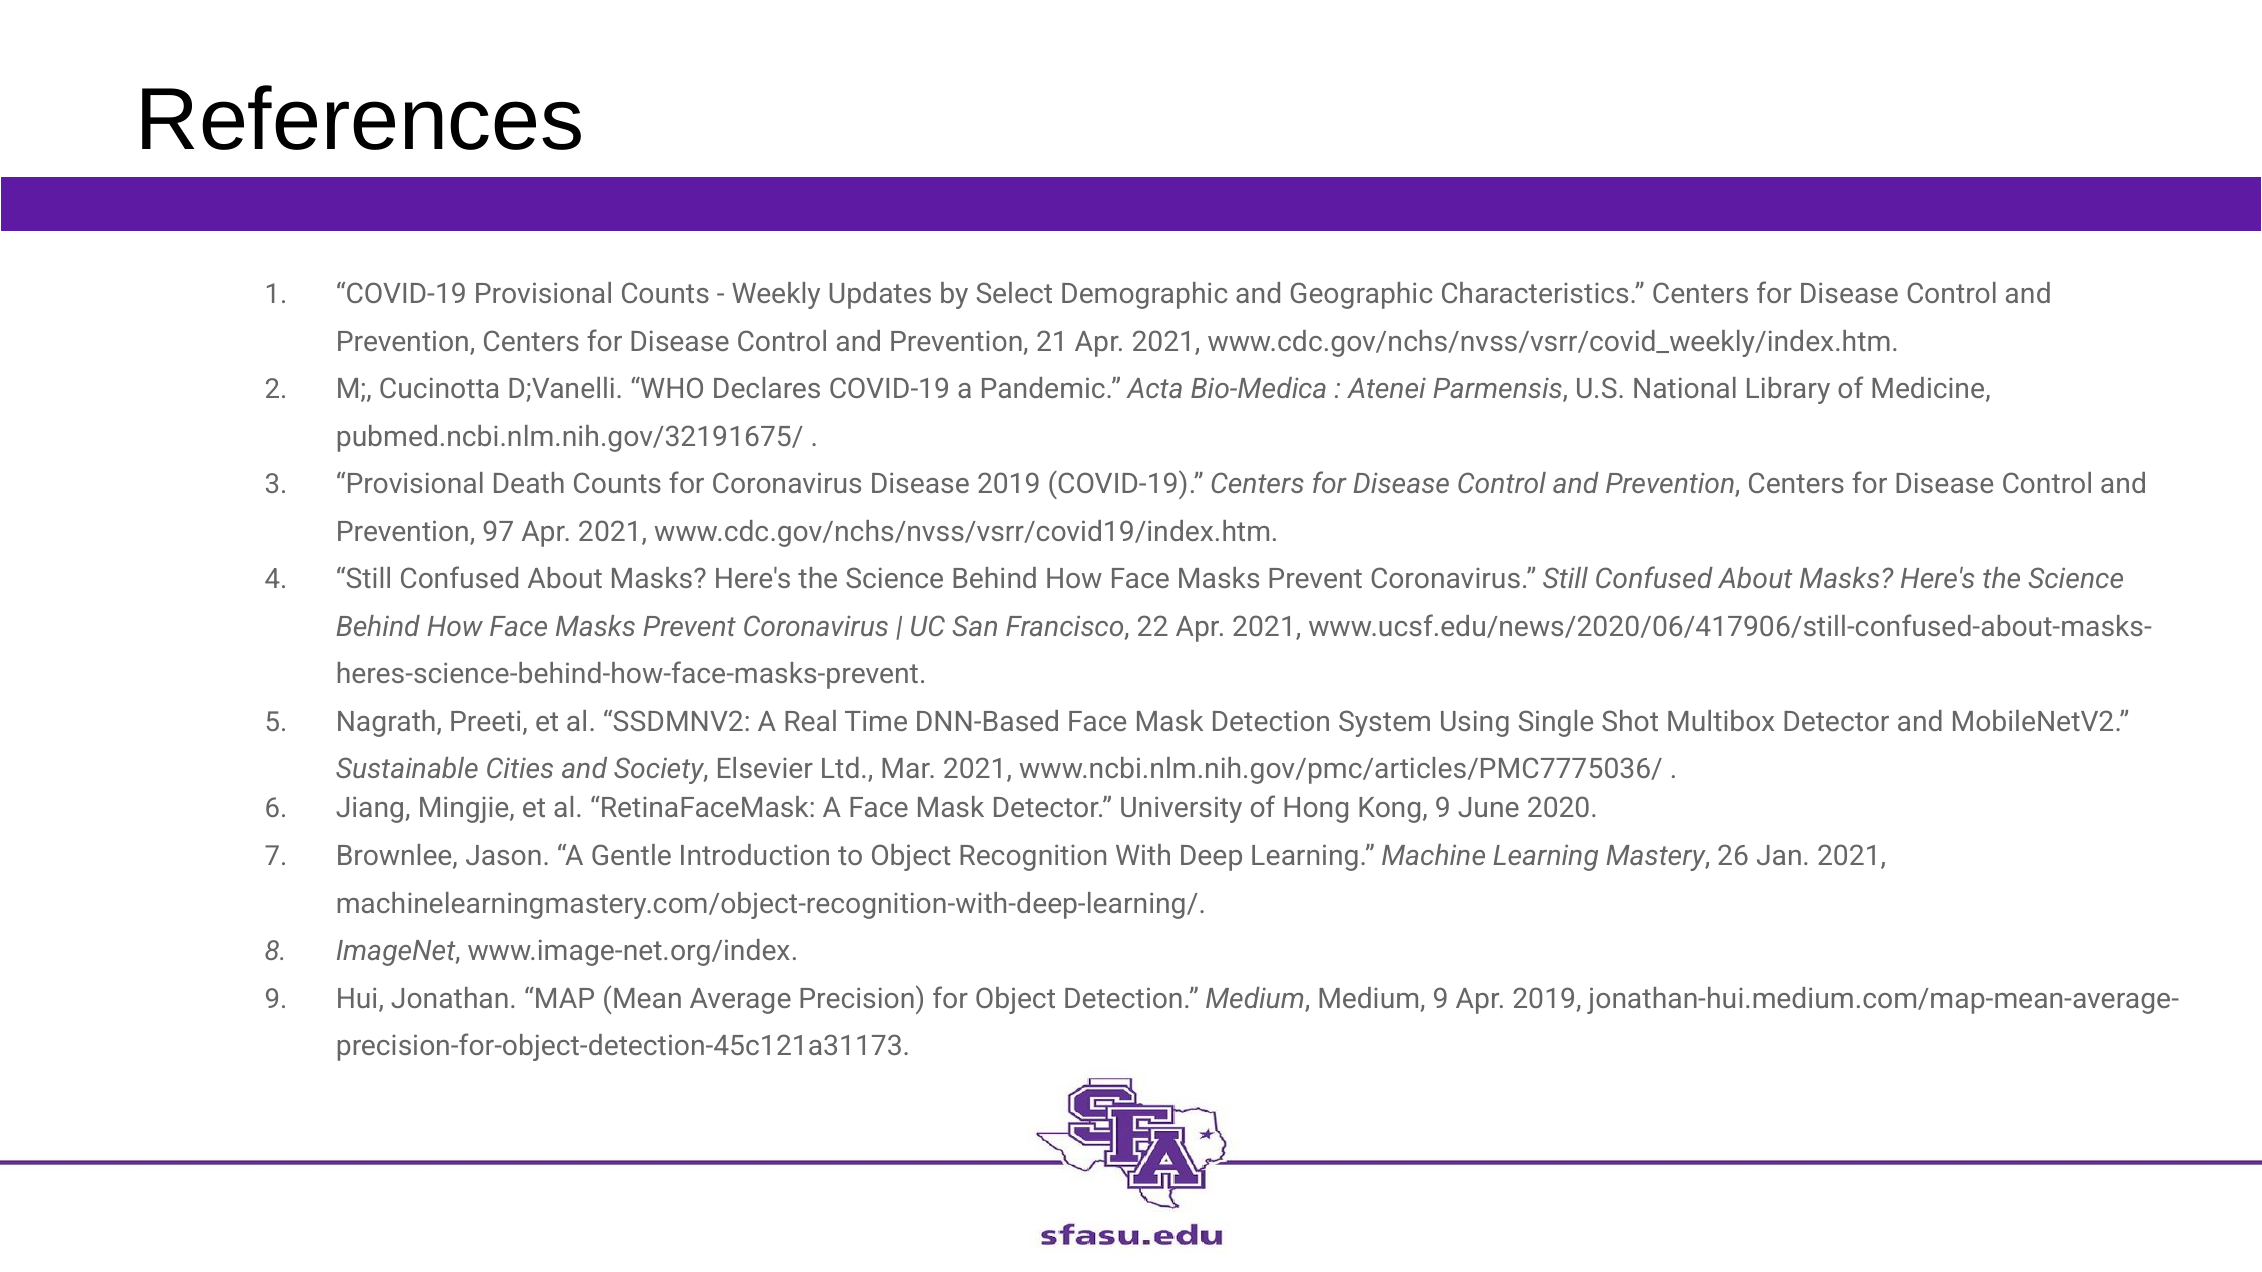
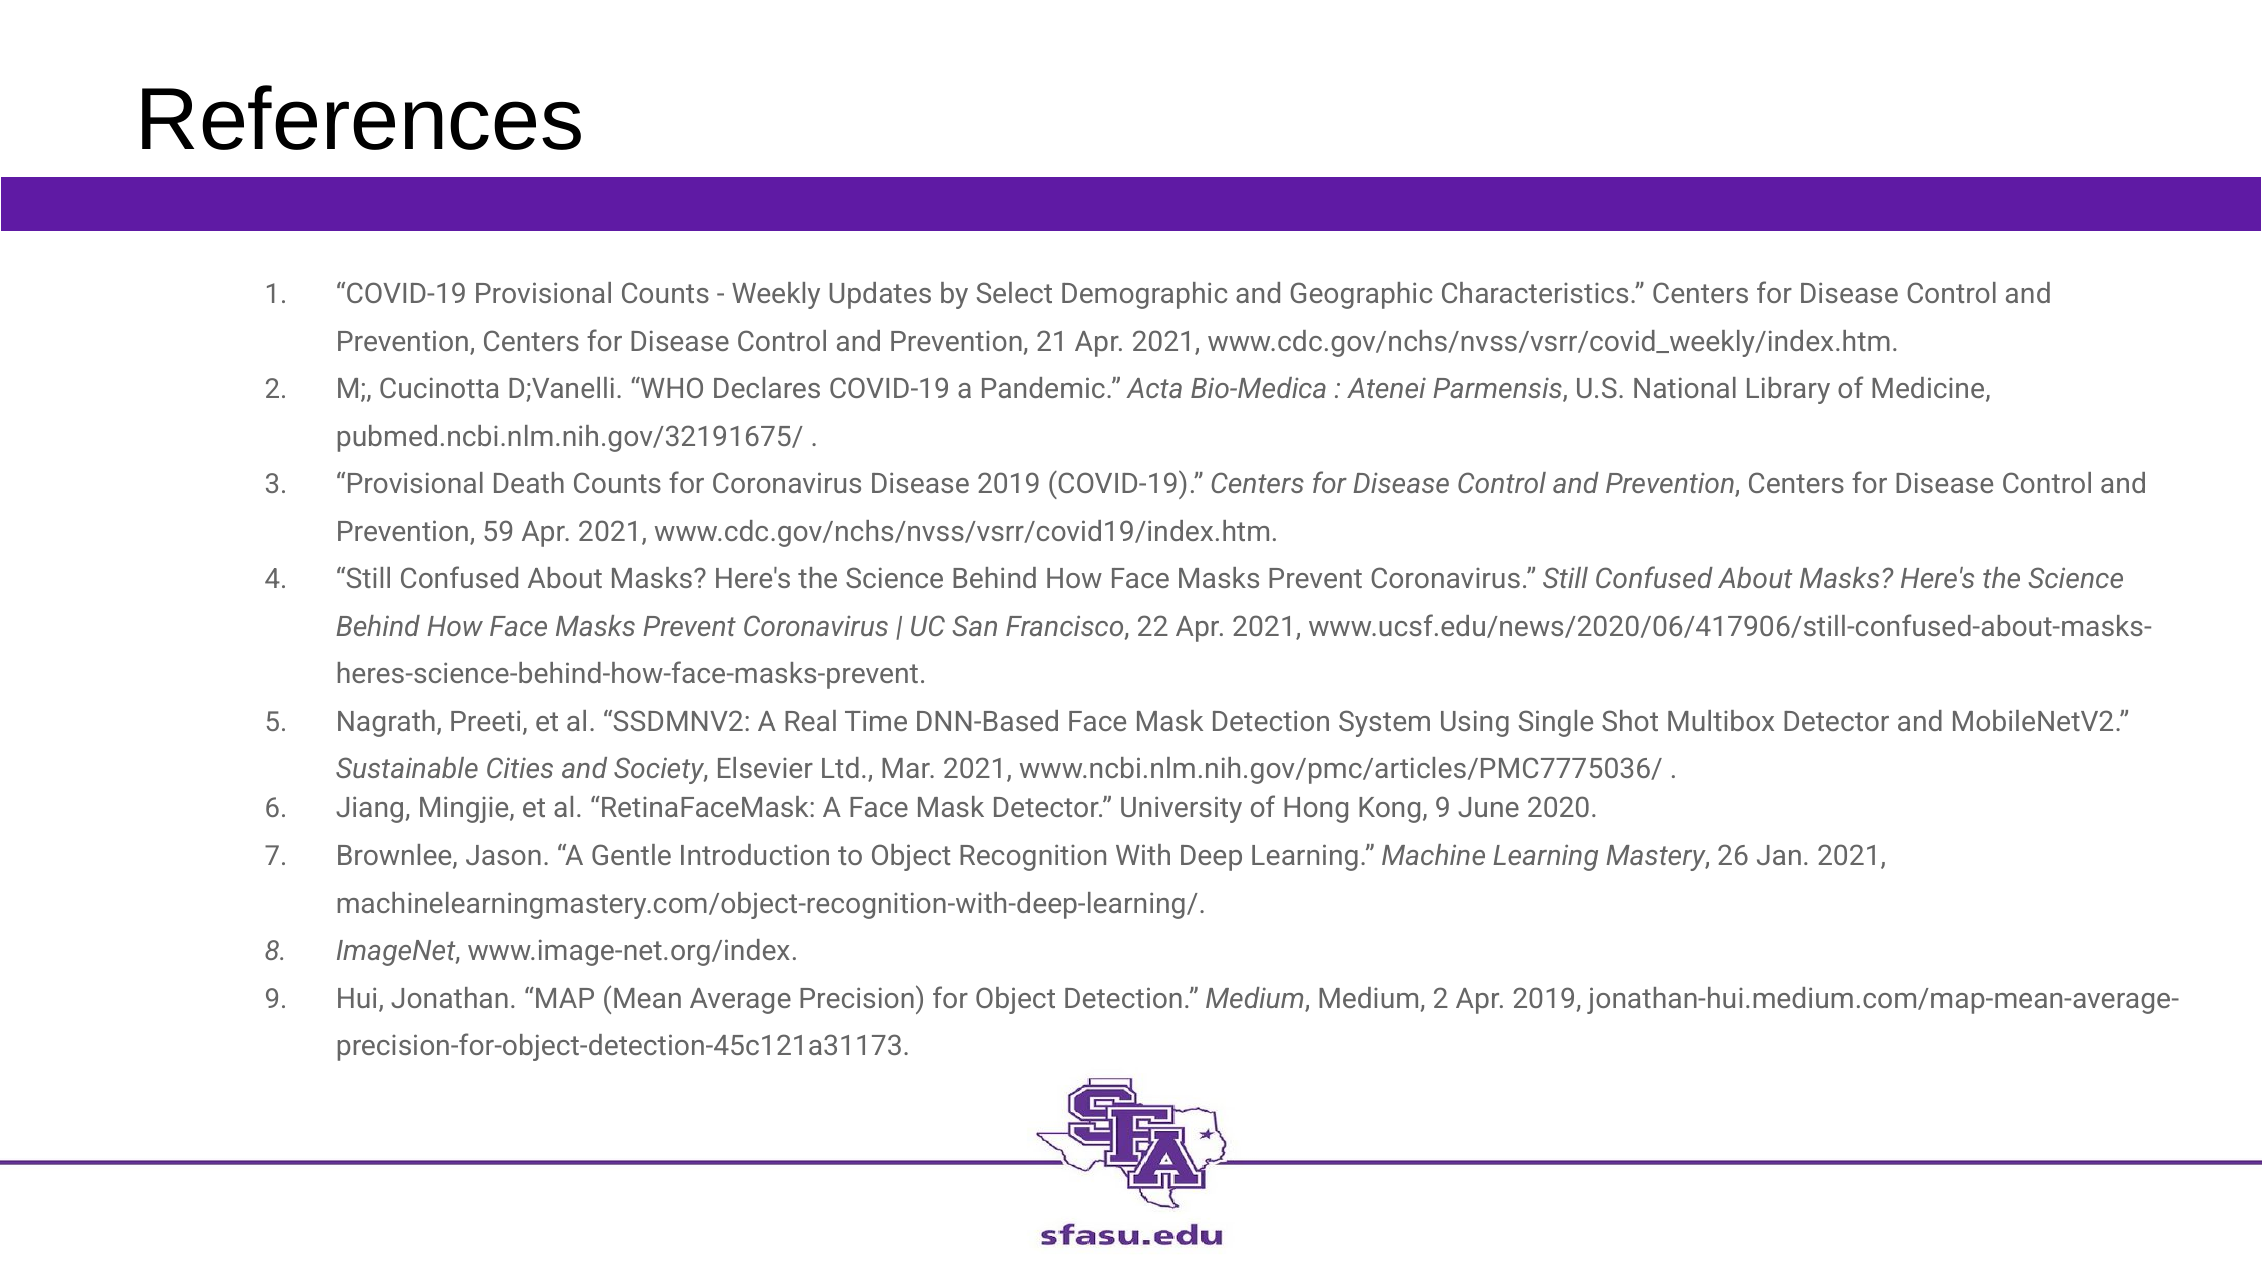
97: 97 -> 59
Medium 9: 9 -> 2
